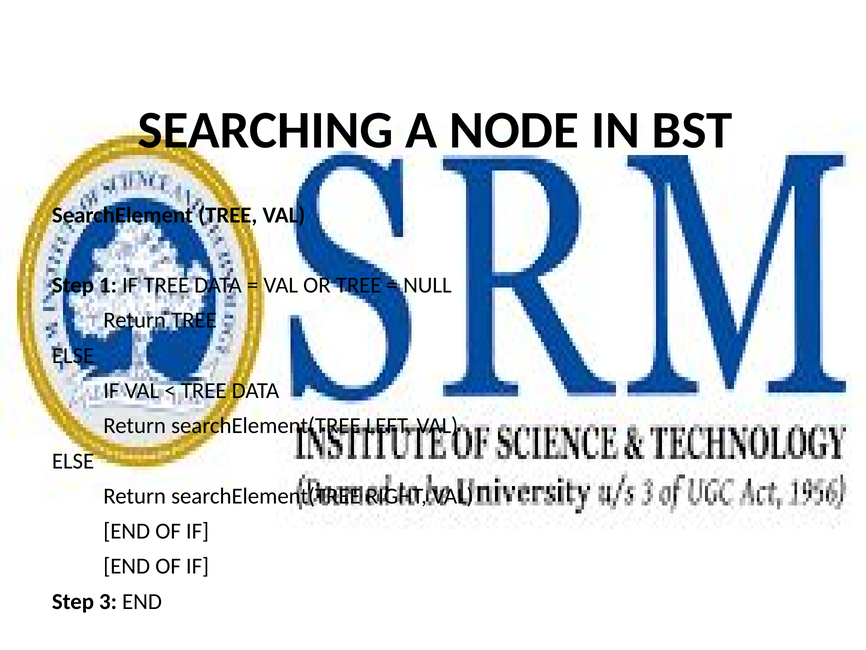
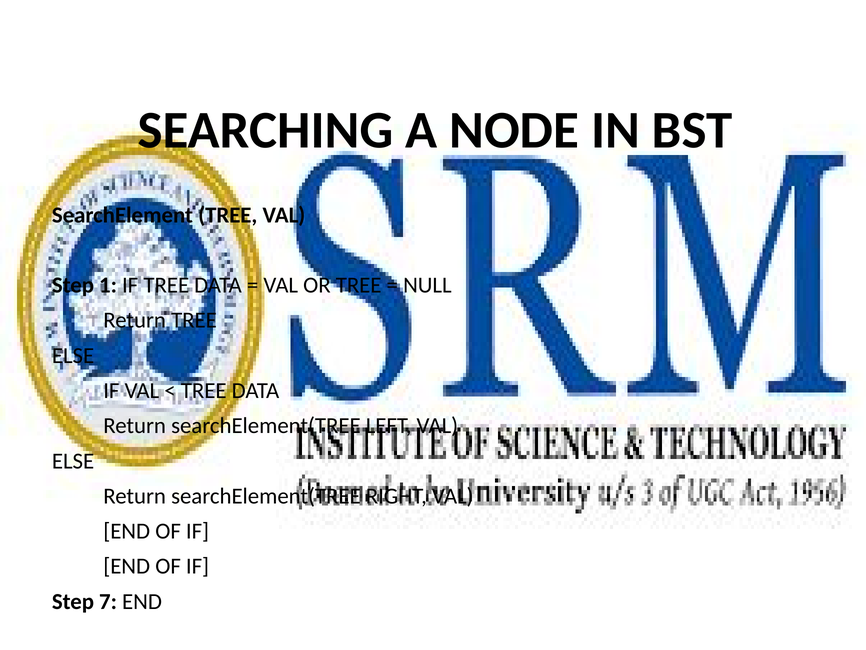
3: 3 -> 7
